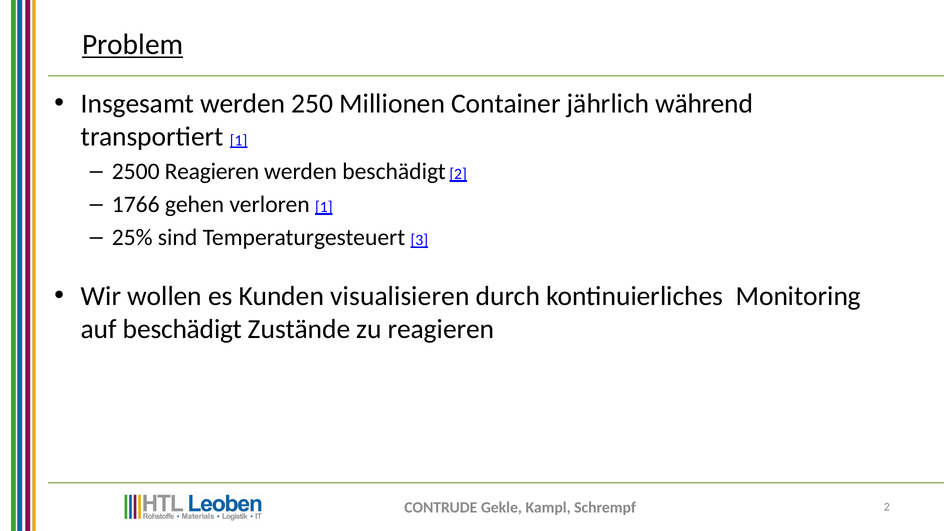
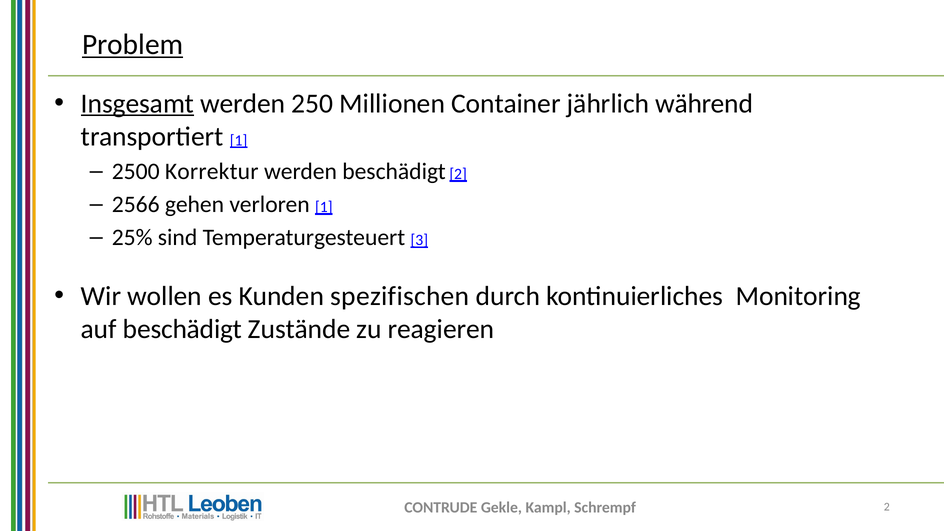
Insgesamt underline: none -> present
2500 Reagieren: Reagieren -> Korrektur
1766: 1766 -> 2566
visualisieren: visualisieren -> spezifischen
